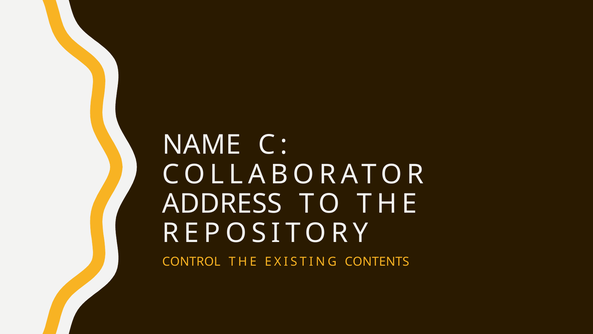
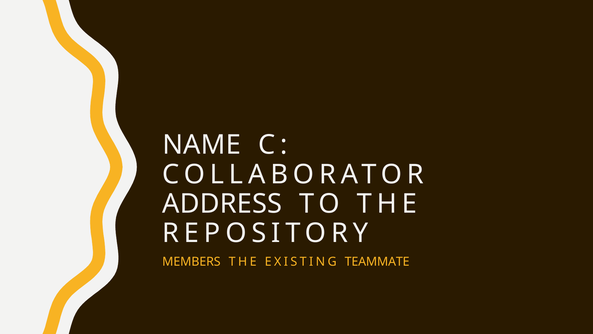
CONTROL: CONTROL -> MEMBERS
CONTENTS: CONTENTS -> TEAMMATE
